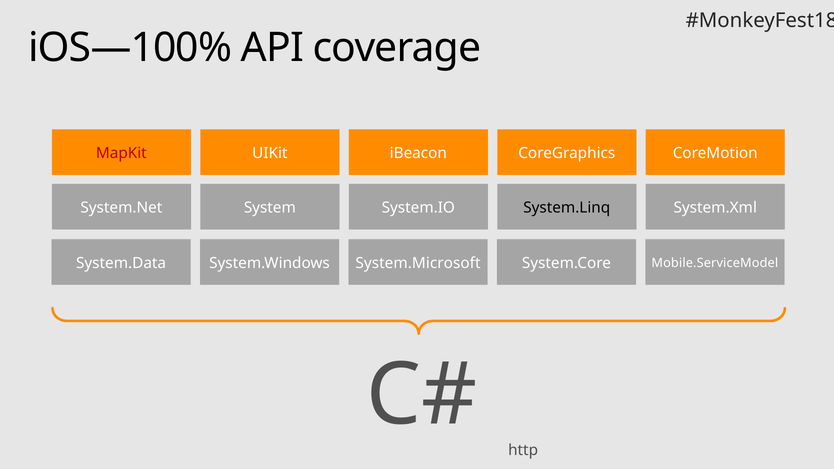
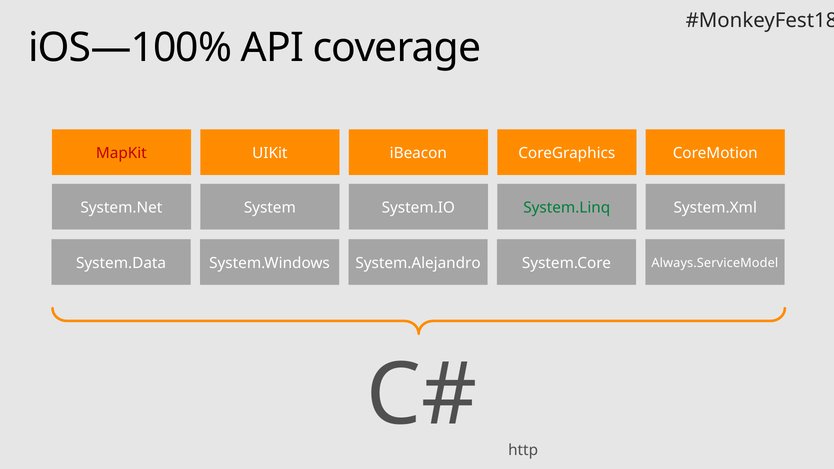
System.Linq colour: black -> green
System.Microsoft: System.Microsoft -> System.Alejandro
Mobile.ServiceModel: Mobile.ServiceModel -> Always.ServiceModel
